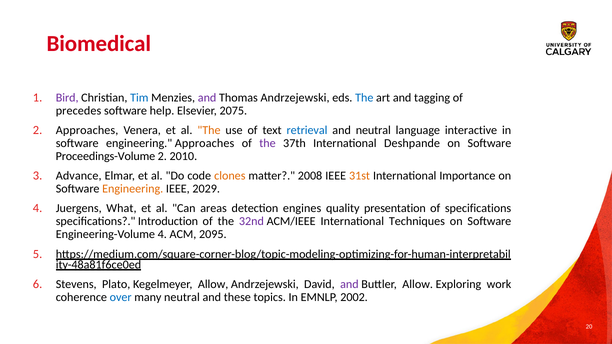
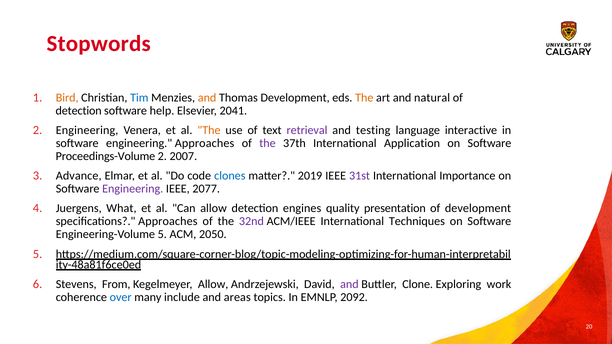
Biomedical: Biomedical -> Stopwords
Bird colour: purple -> orange
and at (207, 98) colour: purple -> orange
Thomas Andrzejewski: Andrzejewski -> Development
The at (364, 98) colour: blue -> orange
tagging: tagging -> natural
precedes at (79, 111): precedes -> detection
2075: 2075 -> 2041
2 Approaches: Approaches -> Engineering
retrieval colour: blue -> purple
and neutral: neutral -> testing
Deshpande: Deshpande -> Application
2010: 2010 -> 2007
clones colour: orange -> blue
2008: 2008 -> 2019
31st colour: orange -> purple
Engineering at (133, 189) colour: orange -> purple
2029: 2029 -> 2077
Can areas: areas -> allow
of specifications: specifications -> development
specifications Introduction: Introduction -> Approaches
Engineering-Volume 4: 4 -> 5
2095: 2095 -> 2050
Plato: Plato -> From
Buttler Allow: Allow -> Clone
many neutral: neutral -> include
these: these -> areas
2002: 2002 -> 2092
